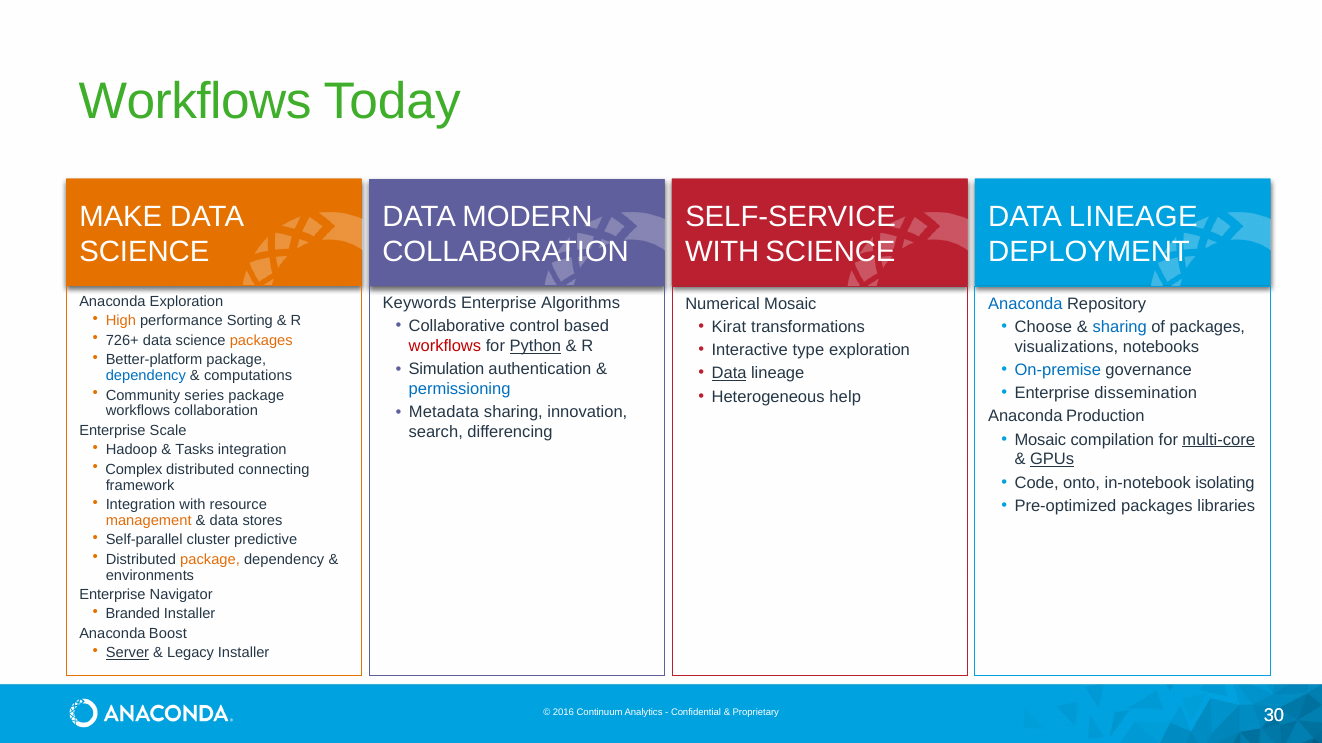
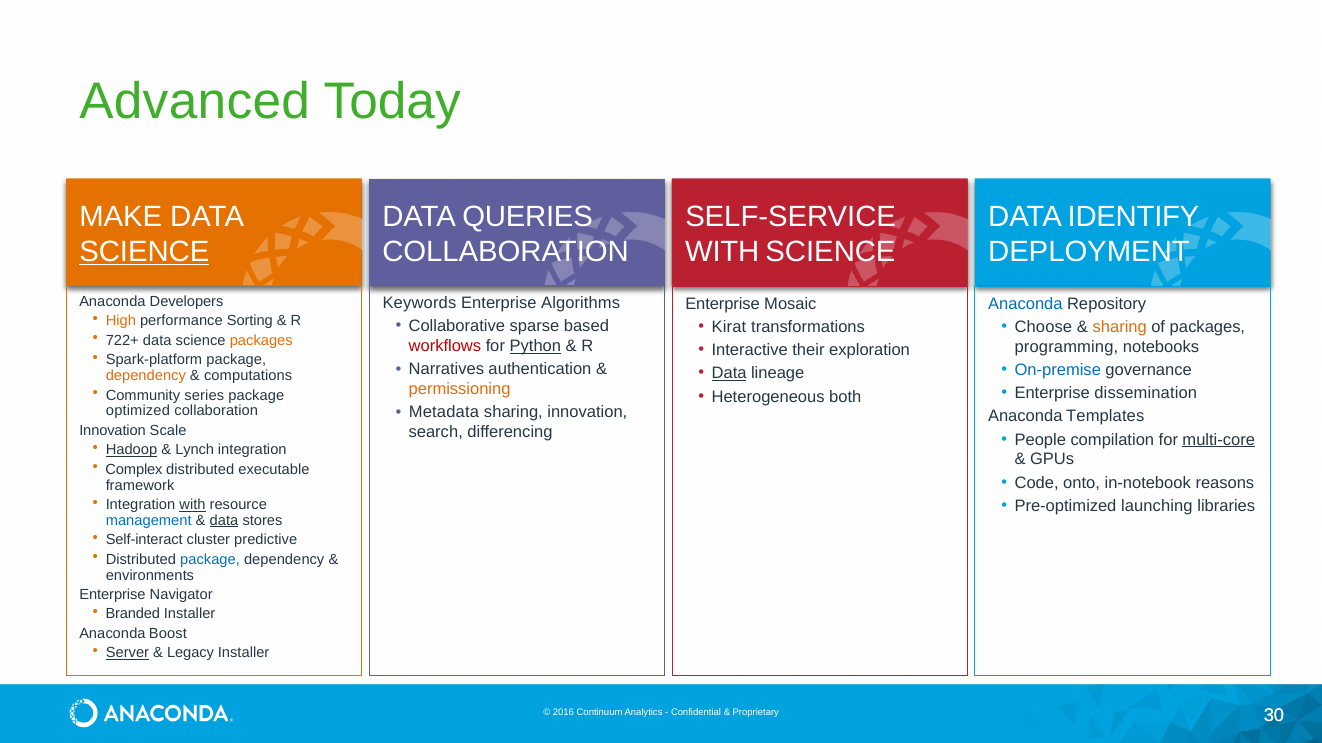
Workflows at (195, 102): Workflows -> Advanced
MODERN: MODERN -> QUERIES
LINEAGE at (1133, 217): LINEAGE -> IDENTIFY
SCIENCE at (144, 252) underline: none -> present
Anaconda Exploration: Exploration -> Developers
Numerical at (722, 304): Numerical -> Enterprise
control: control -> sparse
sharing at (1120, 327) colour: blue -> orange
726+: 726+ -> 722+
visualizations: visualizations -> programming
type: type -> their
Better-platform: Better-platform -> Spark-platform
Simulation: Simulation -> Narratives
dependency at (146, 376) colour: blue -> orange
permissioning colour: blue -> orange
help: help -> both
workflows at (138, 411): workflows -> optimized
Production: Production -> Templates
Enterprise at (112, 431): Enterprise -> Innovation
Mosaic at (1040, 440): Mosaic -> People
Hadoop underline: none -> present
Tasks: Tasks -> Lynch
GPUs underline: present -> none
connecting: connecting -> executable
isolating: isolating -> reasons
with at (192, 505) underline: none -> present
Pre-optimized packages: packages -> launching
management colour: orange -> blue
data at (224, 521) underline: none -> present
Self-parallel: Self-parallel -> Self-interact
package at (210, 560) colour: orange -> blue
